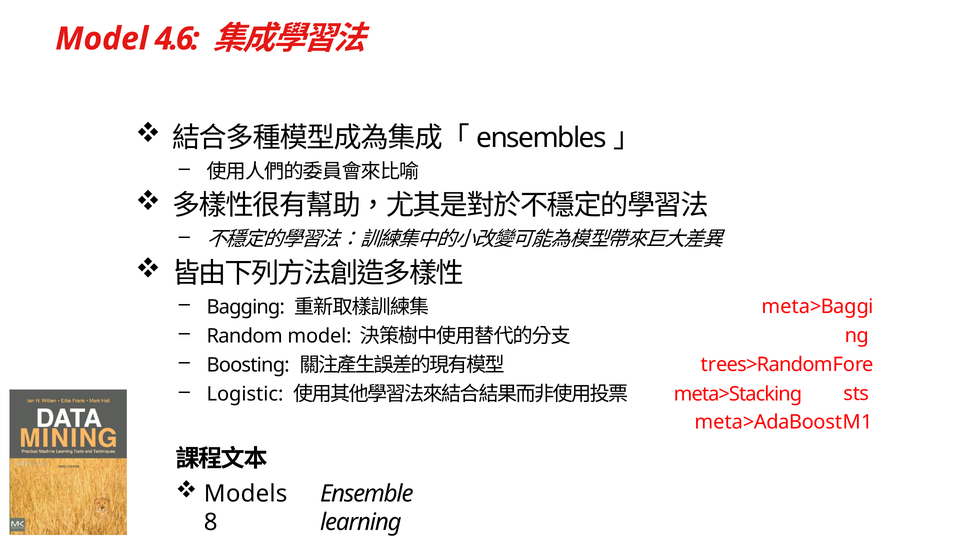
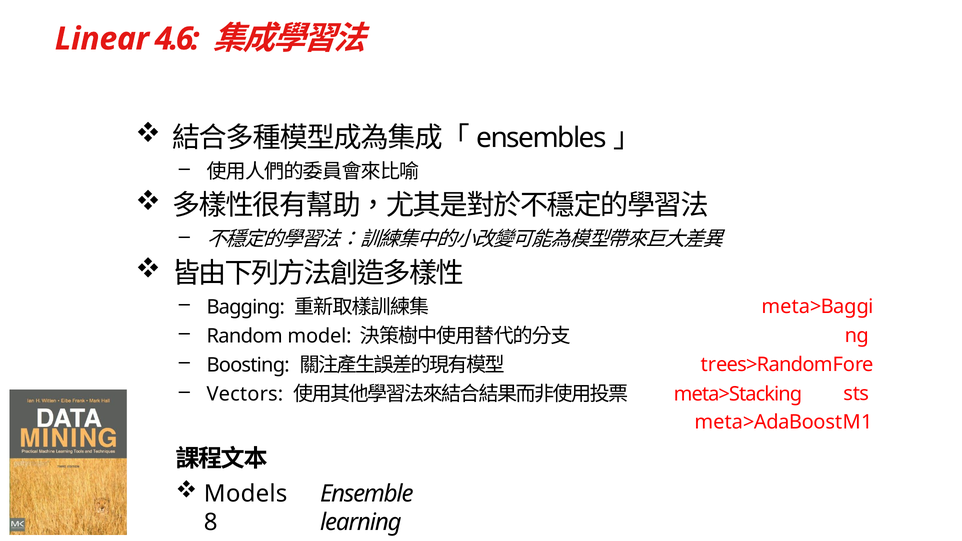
Model at (102, 39): Model -> Linear
Logistic: Logistic -> Vectors
